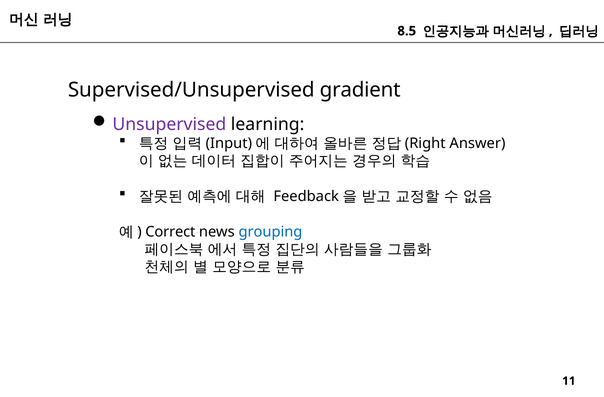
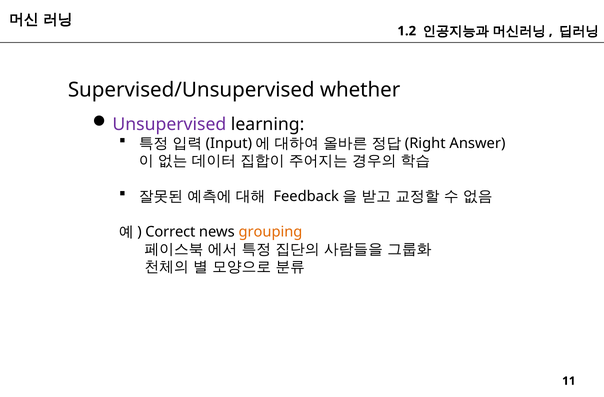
8.5: 8.5 -> 1.2
gradient: gradient -> whether
grouping colour: blue -> orange
